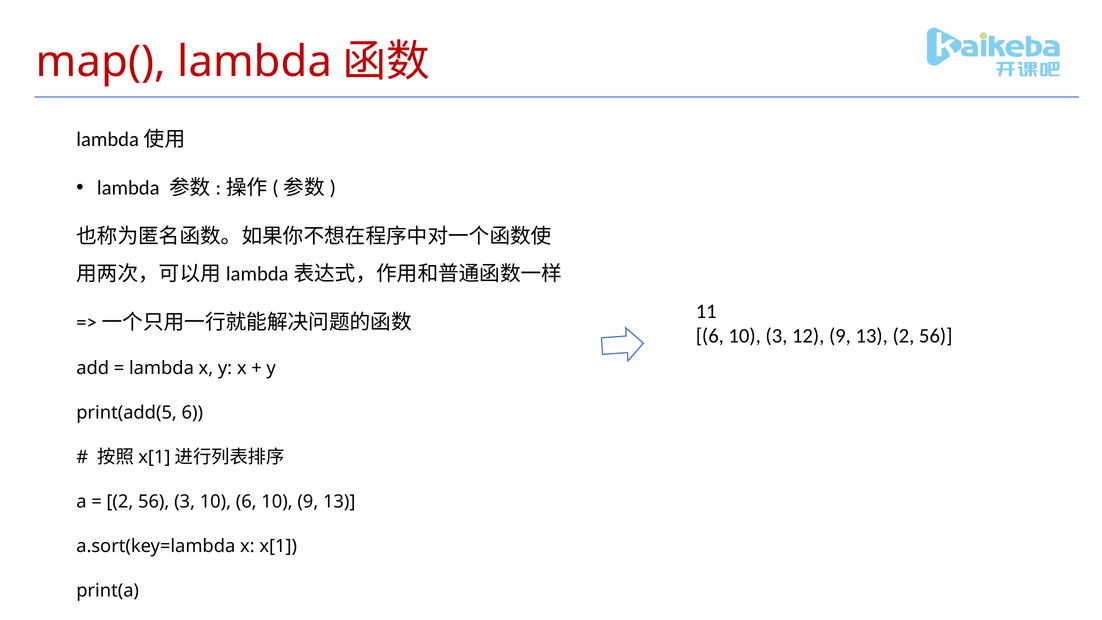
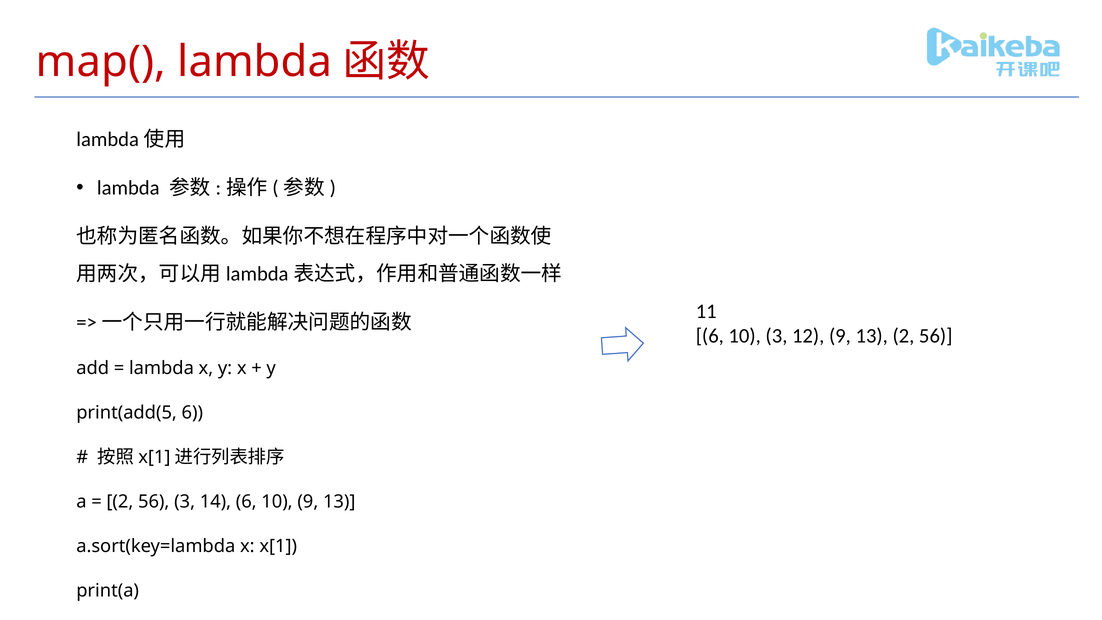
3 10: 10 -> 14
